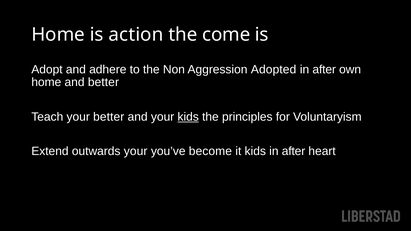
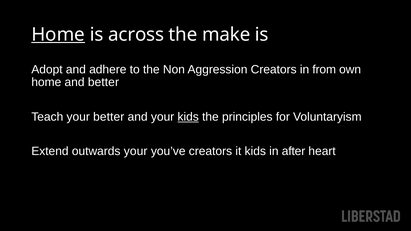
Home at (58, 35) underline: none -> present
action: action -> across
come: come -> make
Aggression Adopted: Adopted -> Creators
after at (324, 69): after -> from
you’ve become: become -> creators
